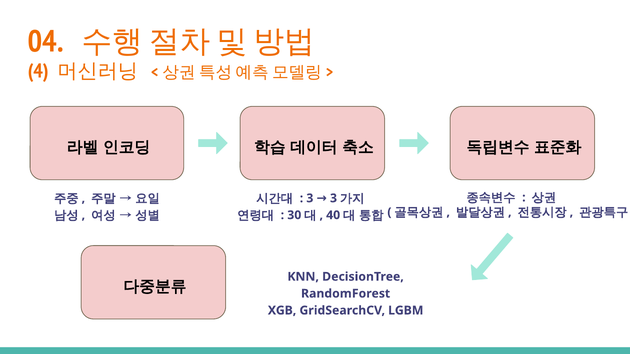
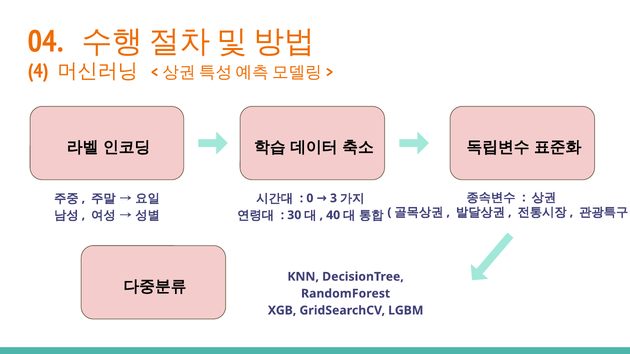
3 at (310, 198): 3 -> 0
